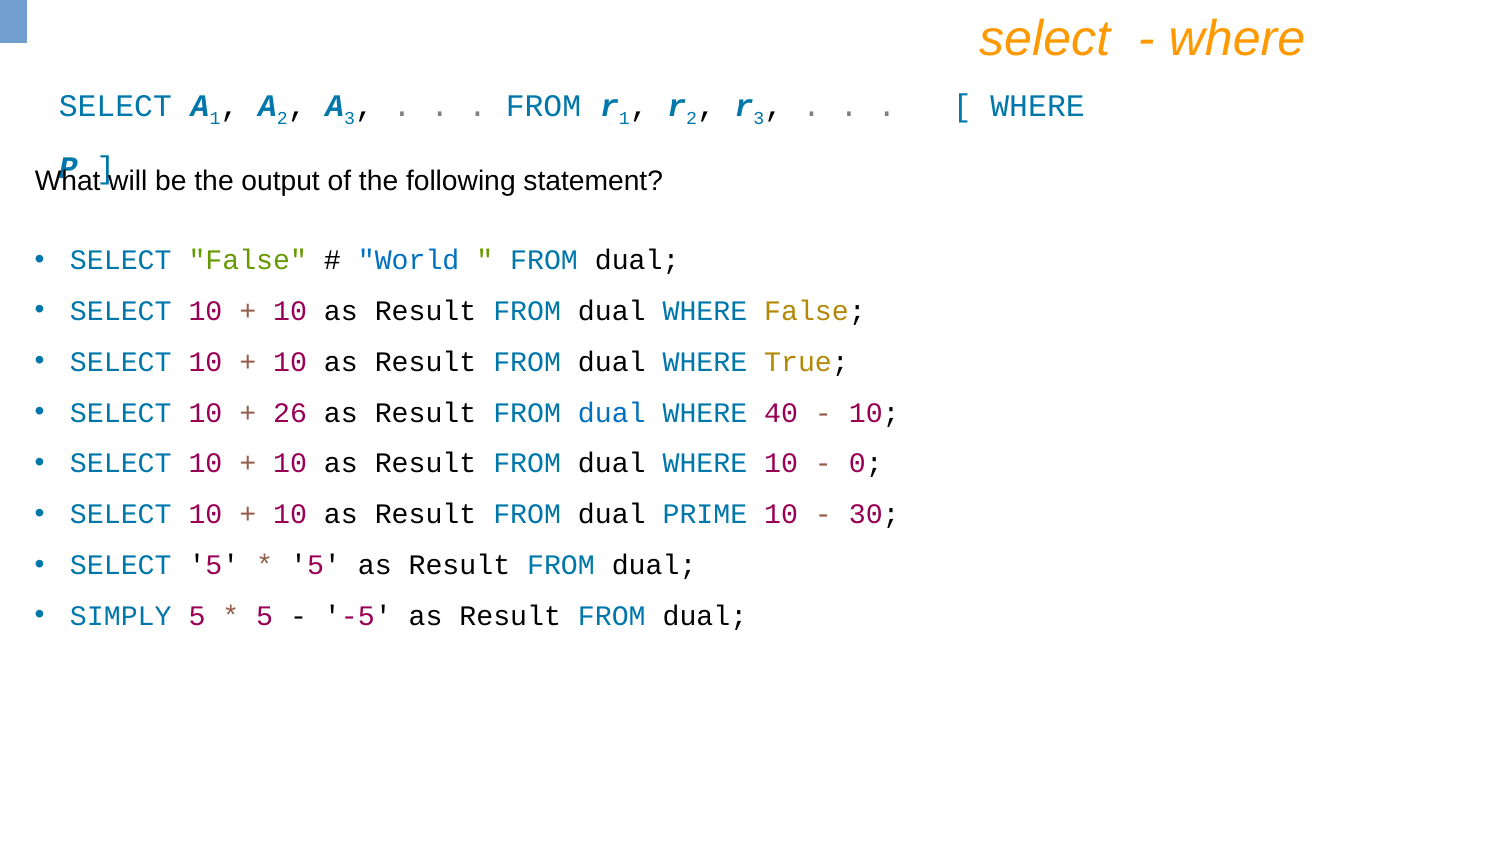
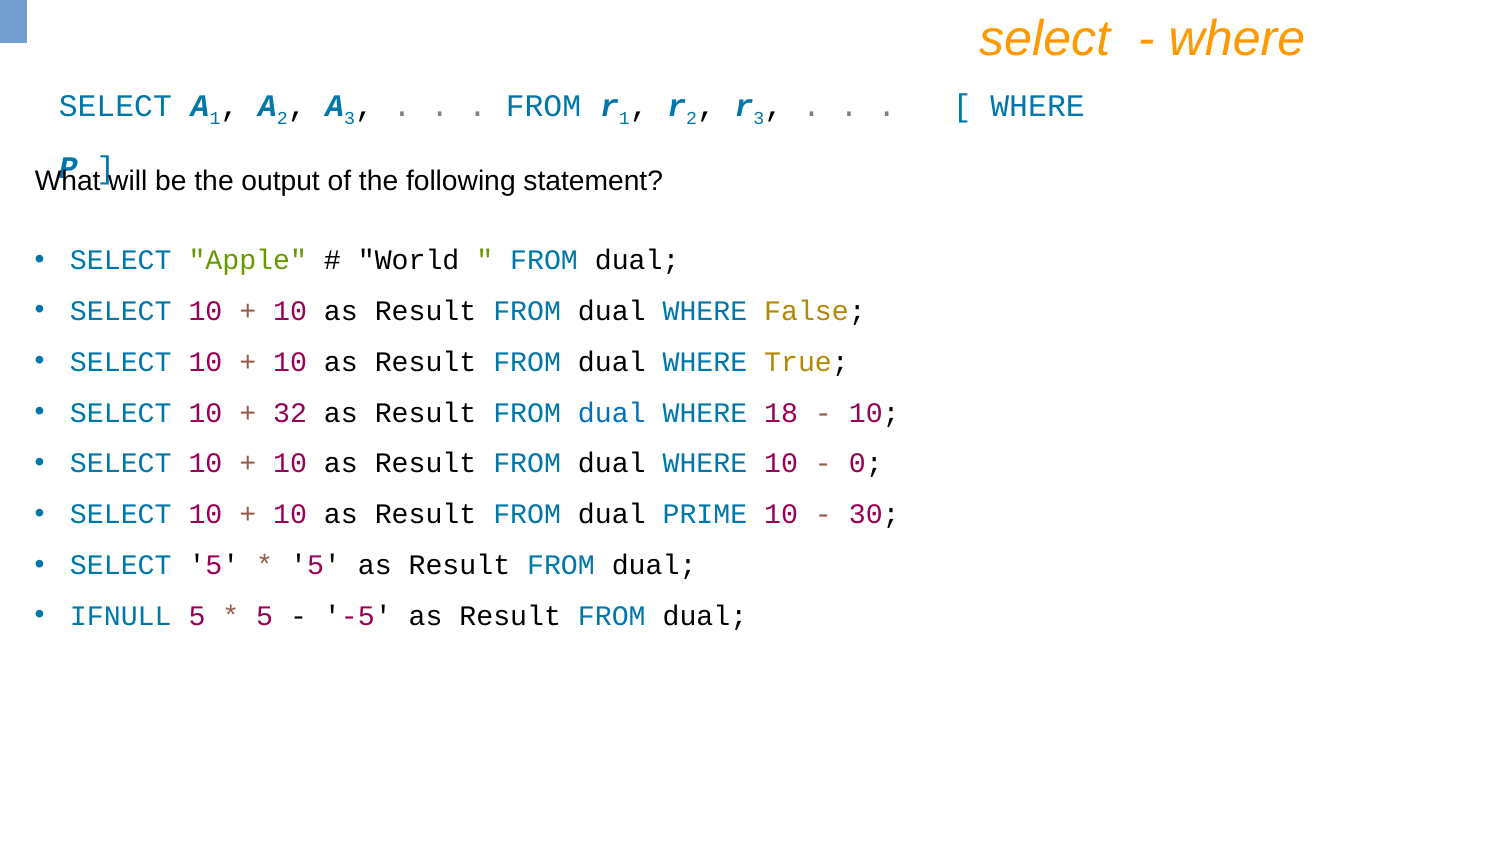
SELECT False: False -> Apple
World colour: blue -> black
26: 26 -> 32
40: 40 -> 18
SIMPLY: SIMPLY -> IFNULL
